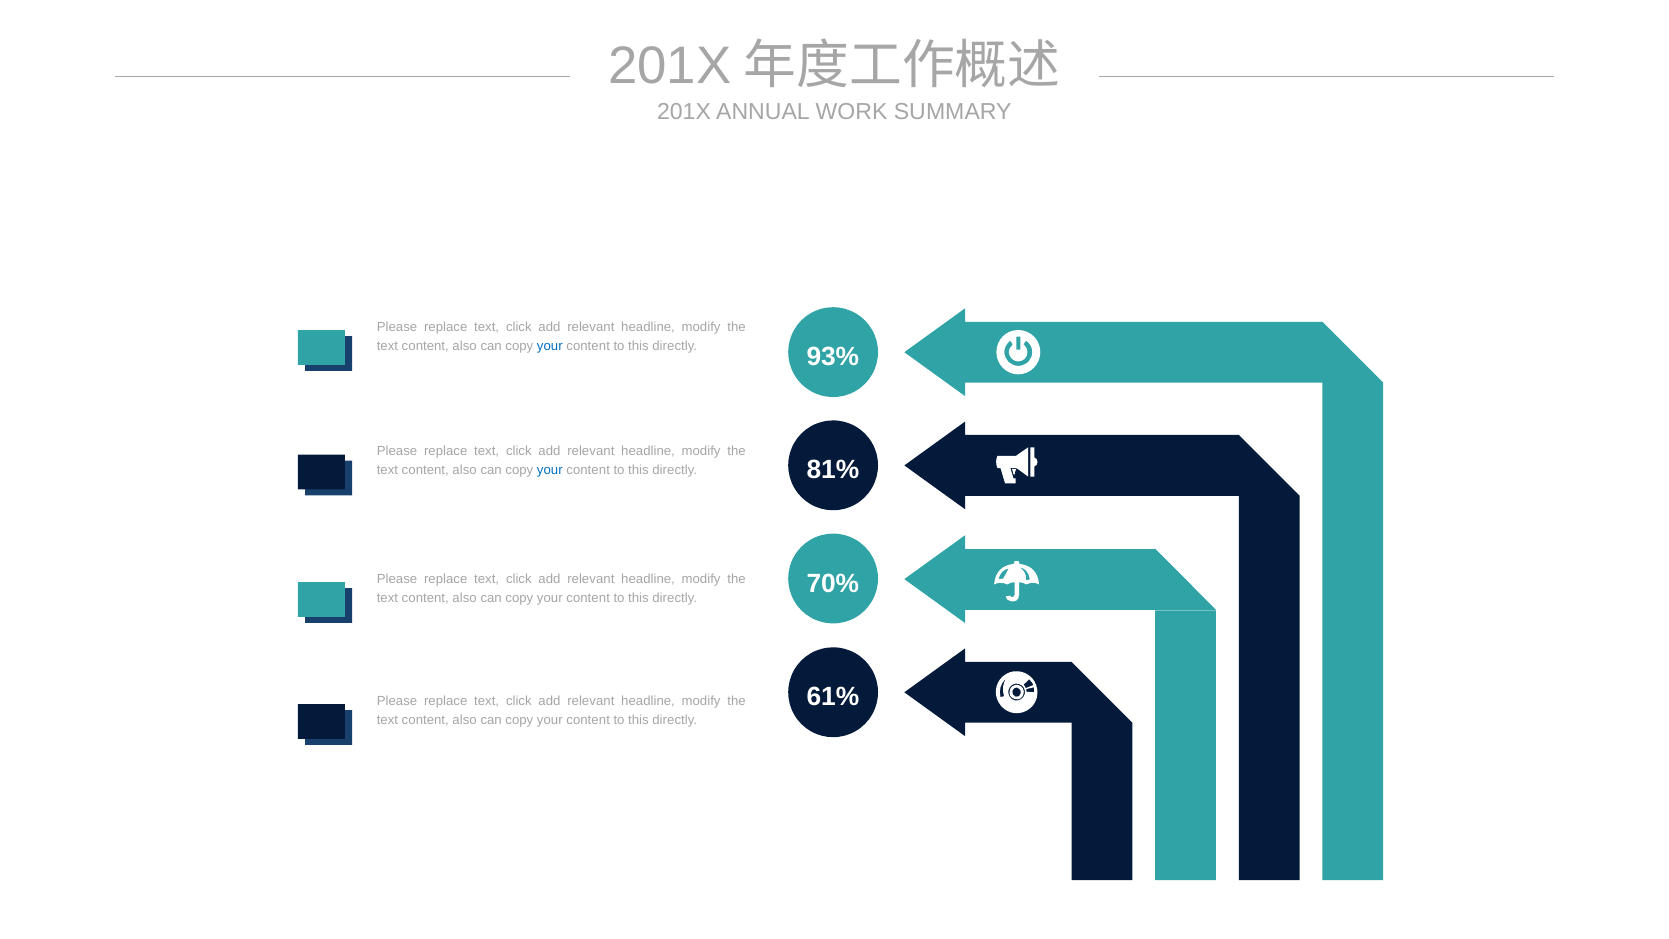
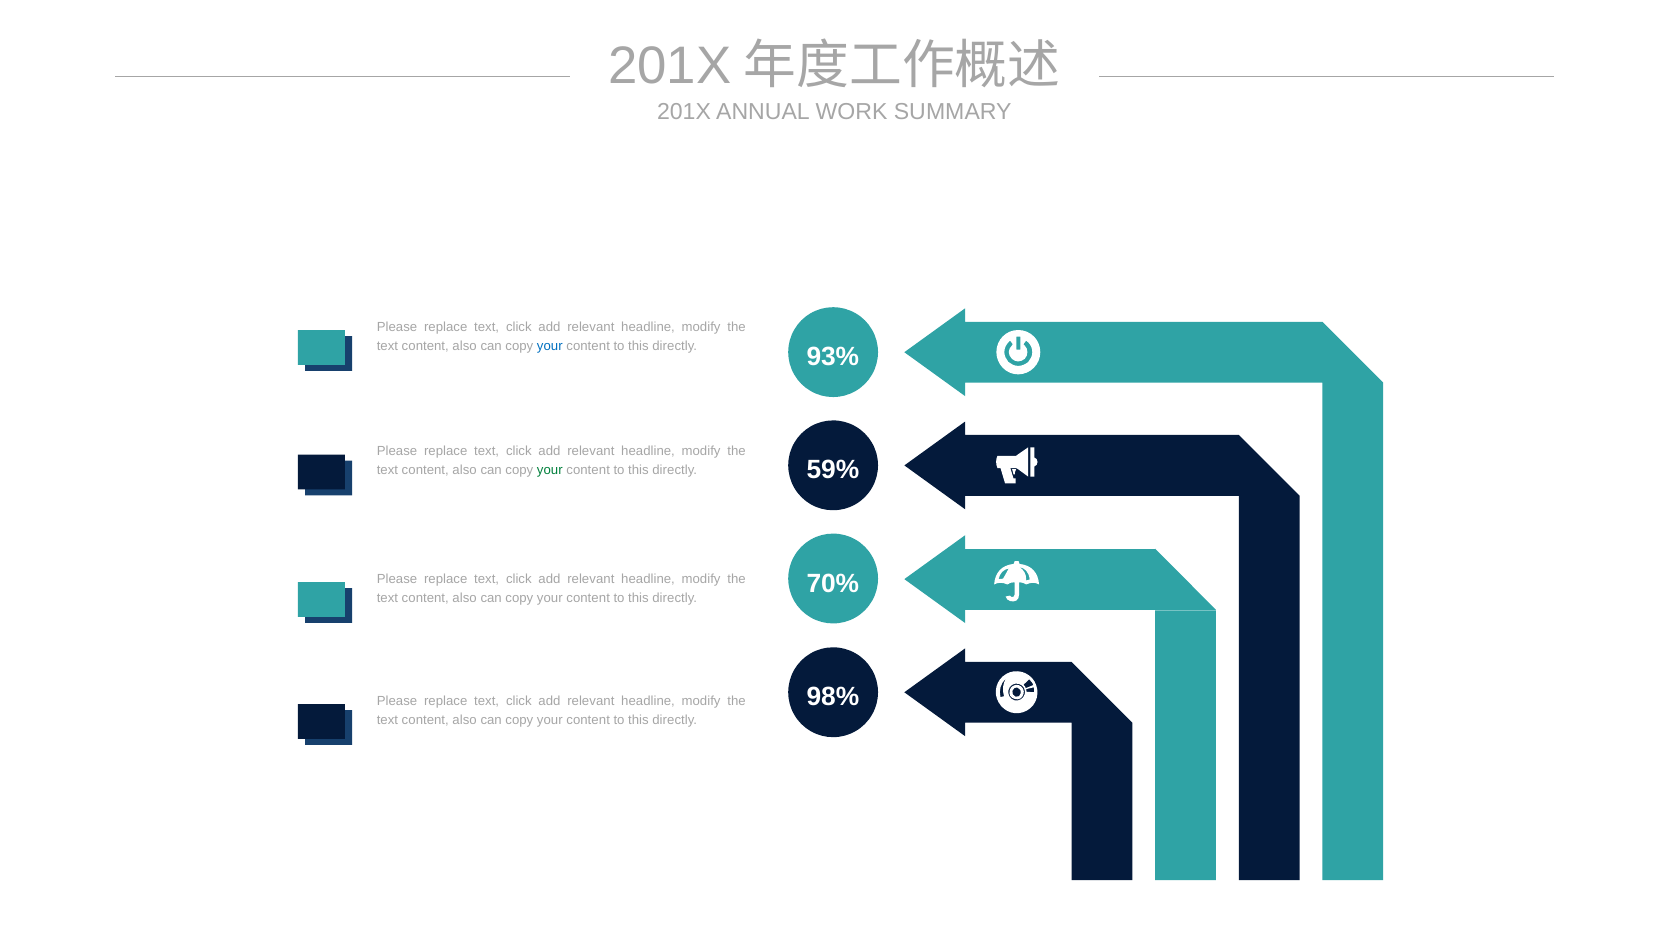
81%: 81% -> 59%
your at (550, 470) colour: blue -> green
61%: 61% -> 98%
